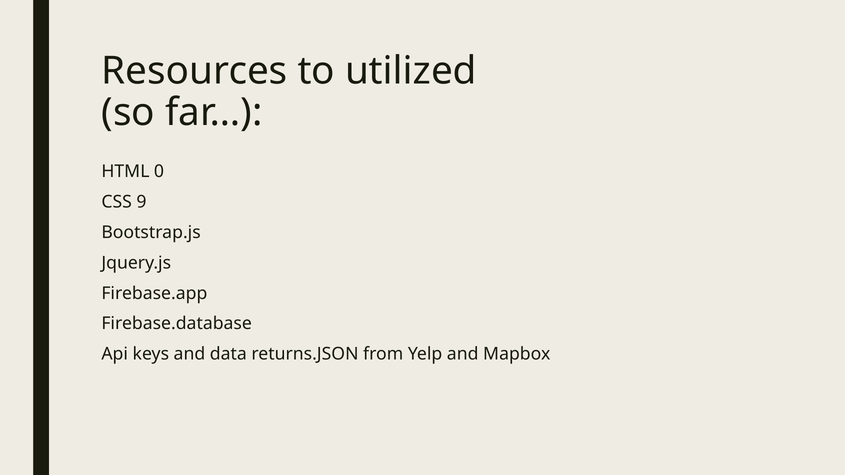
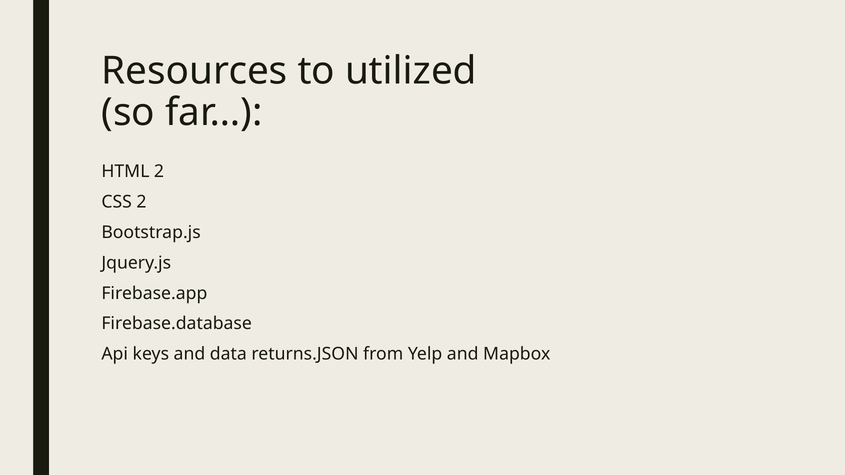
HTML 0: 0 -> 2
CSS 9: 9 -> 2
